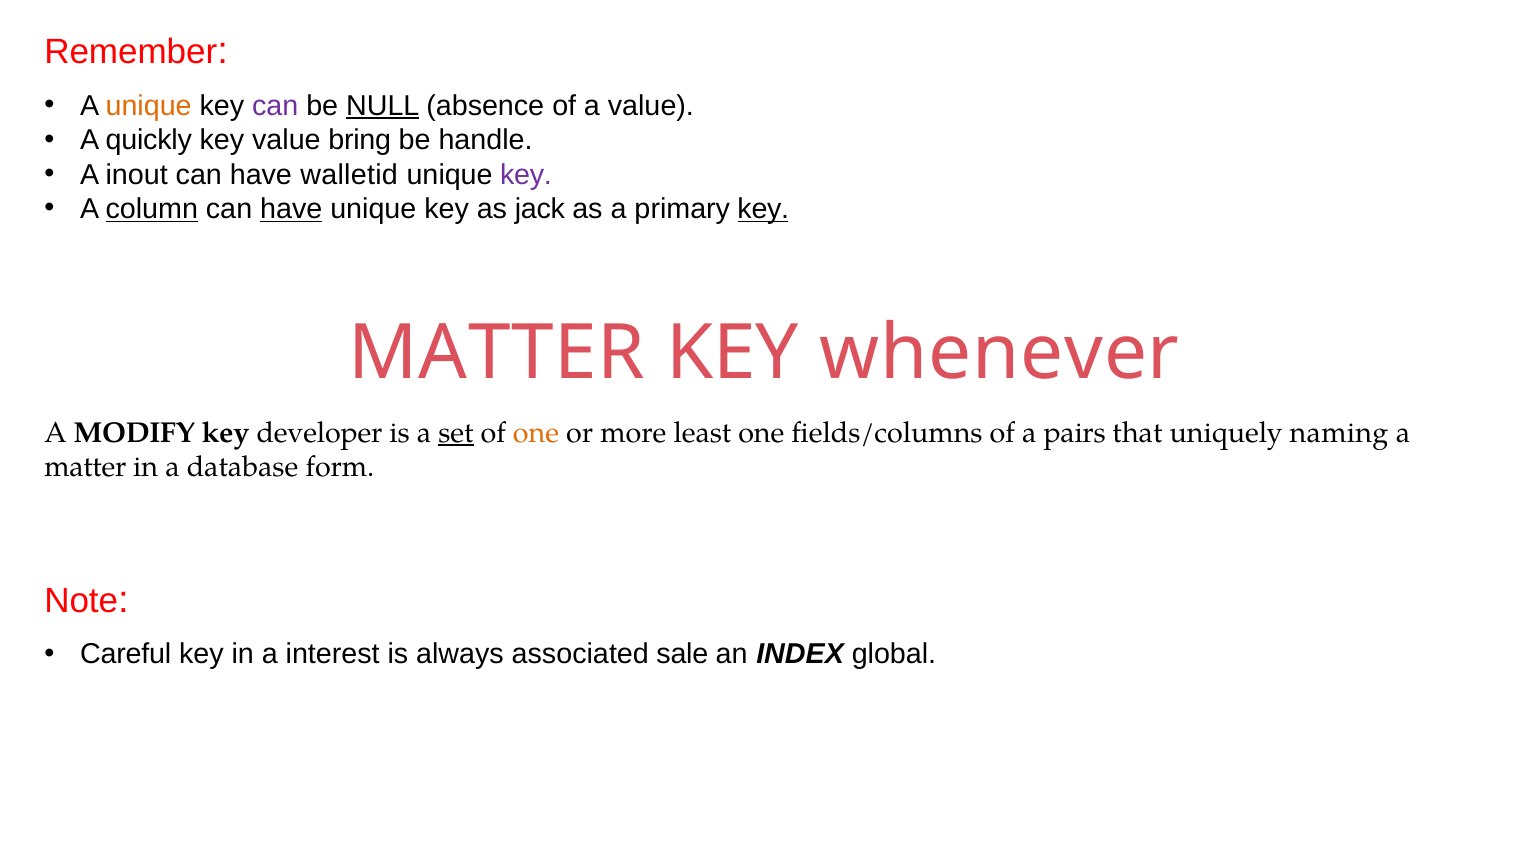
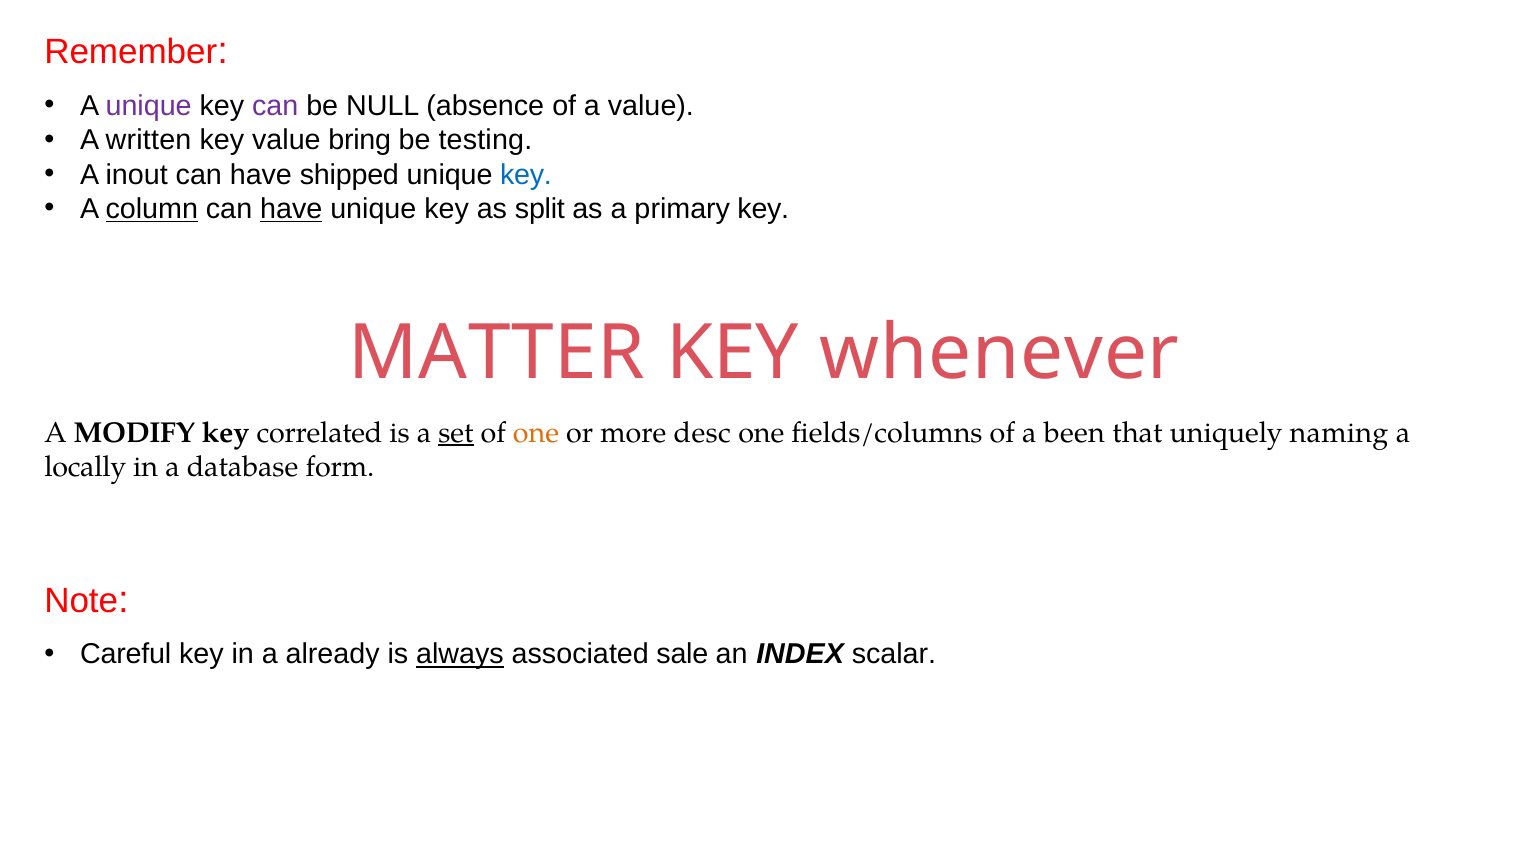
unique at (149, 106) colour: orange -> purple
NULL underline: present -> none
quickly: quickly -> written
handle: handle -> testing
walletid: walletid -> shipped
key at (526, 175) colour: purple -> blue
jack: jack -> split
key at (763, 209) underline: present -> none
developer: developer -> correlated
least: least -> desc
pairs: pairs -> been
matter at (85, 467): matter -> locally
interest: interest -> already
always underline: none -> present
global: global -> scalar
